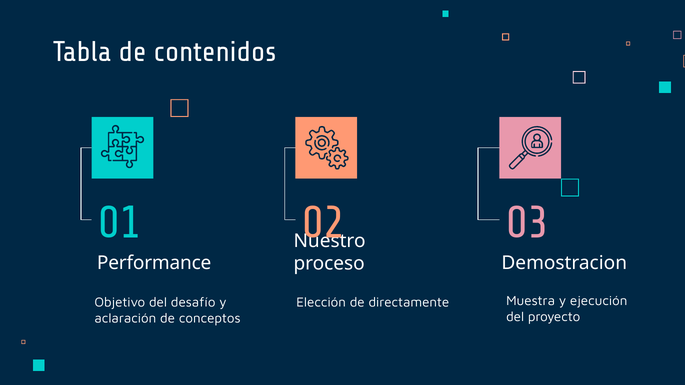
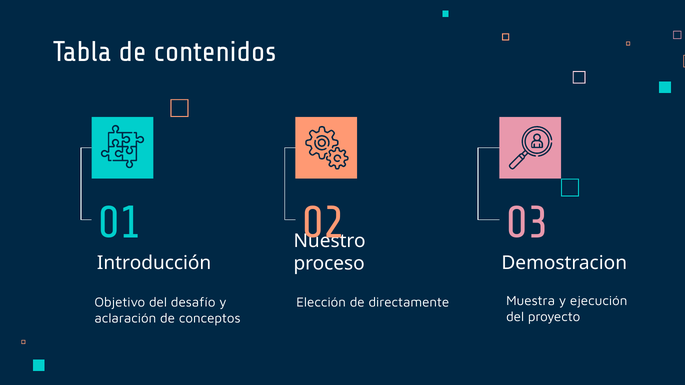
Performance: Performance -> Introducción
